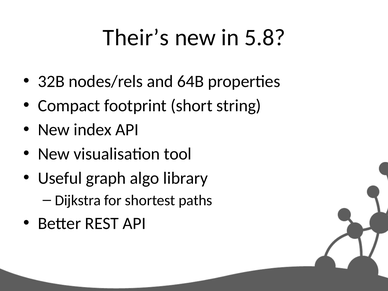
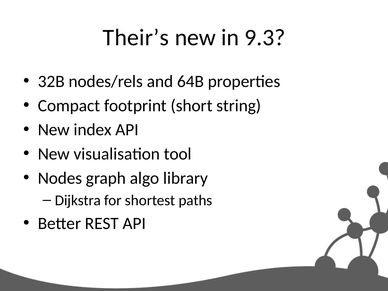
5.8: 5.8 -> 9.3
Useful: Useful -> Nodes
